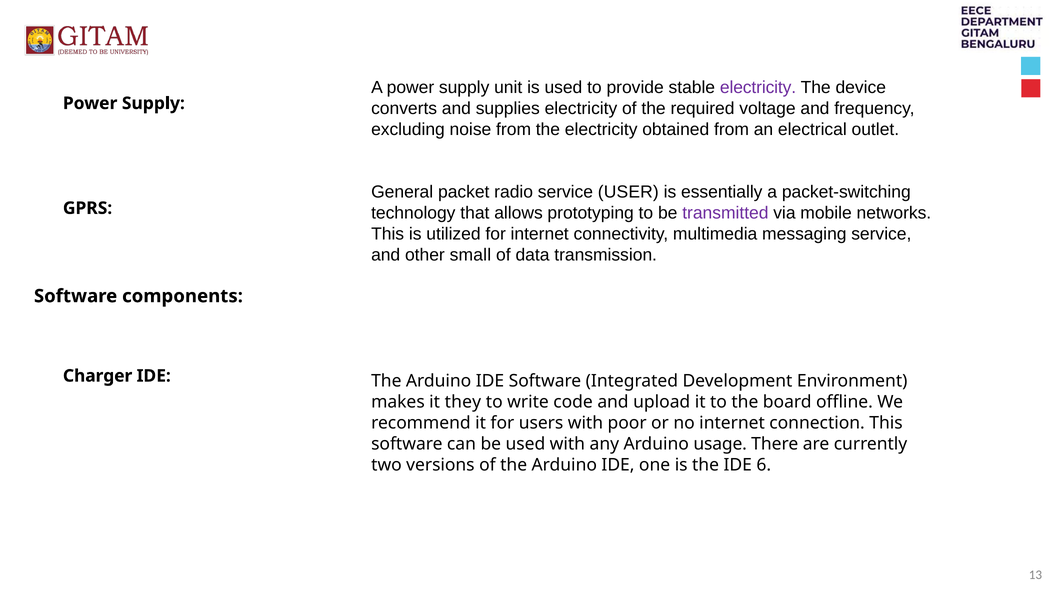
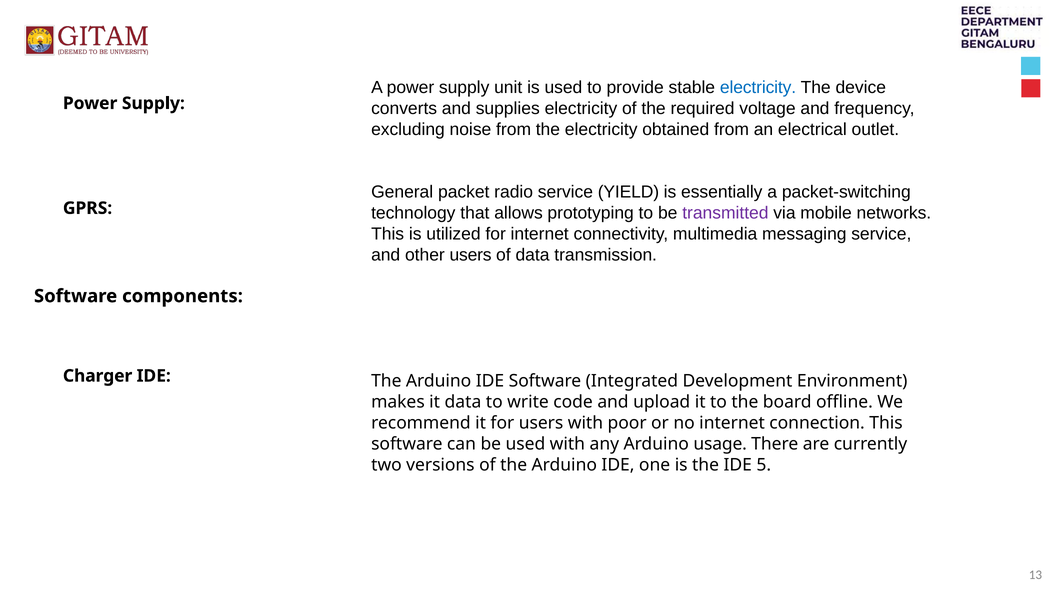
electricity at (758, 87) colour: purple -> blue
USER: USER -> YIELD
other small: small -> users
it they: they -> data
6: 6 -> 5
